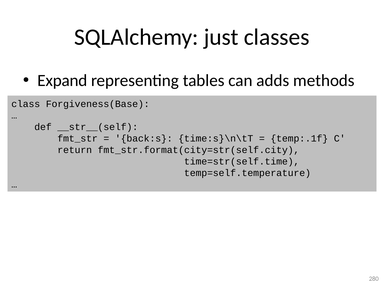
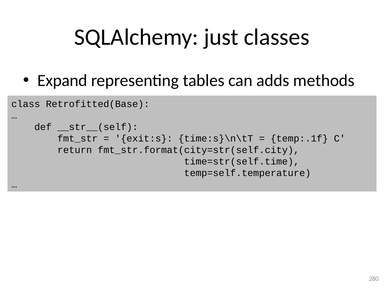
Forgiveness(Base: Forgiveness(Base -> Retrofitted(Base
back:s: back:s -> exit:s
